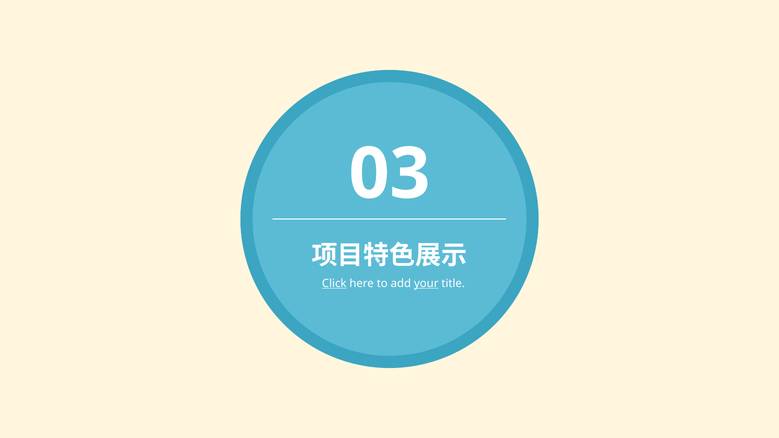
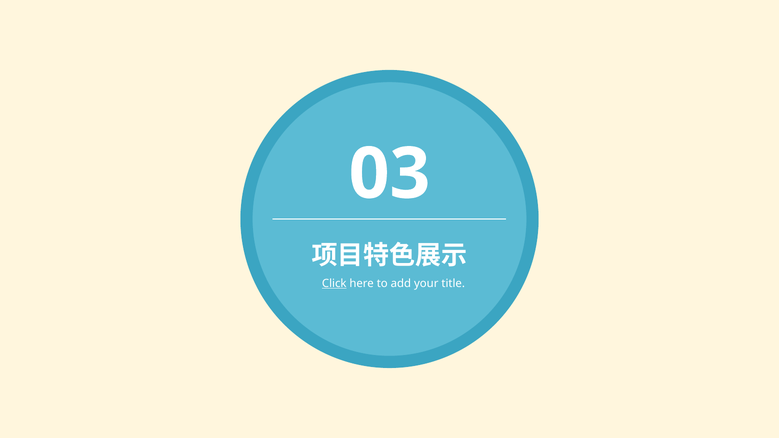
your underline: present -> none
